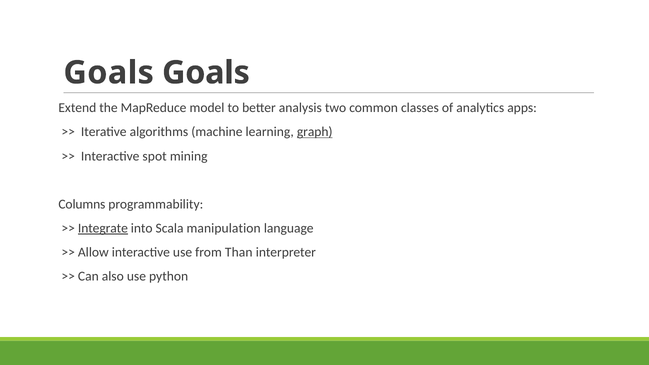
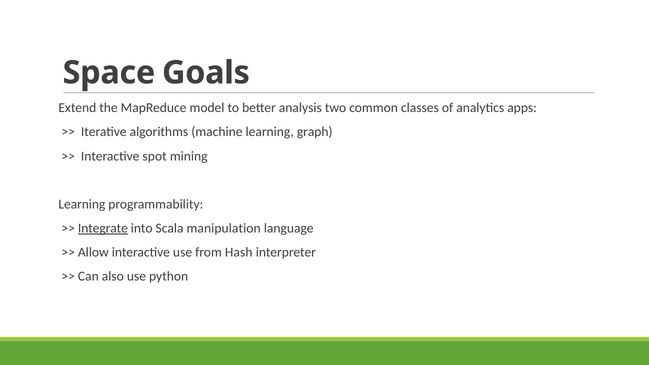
Goals at (109, 73): Goals -> Space
graph underline: present -> none
Columns at (82, 204): Columns -> Learning
Than: Than -> Hash
